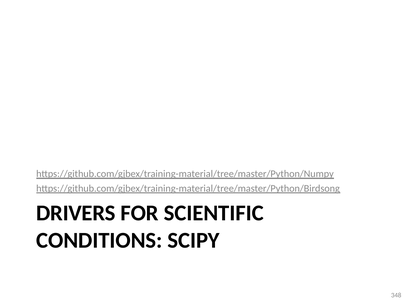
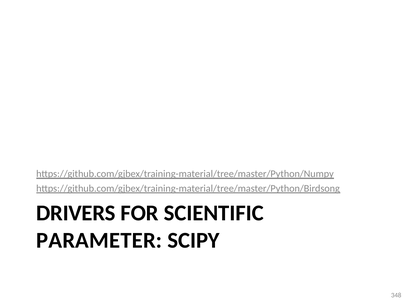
CONDITIONS: CONDITIONS -> PARAMETER
